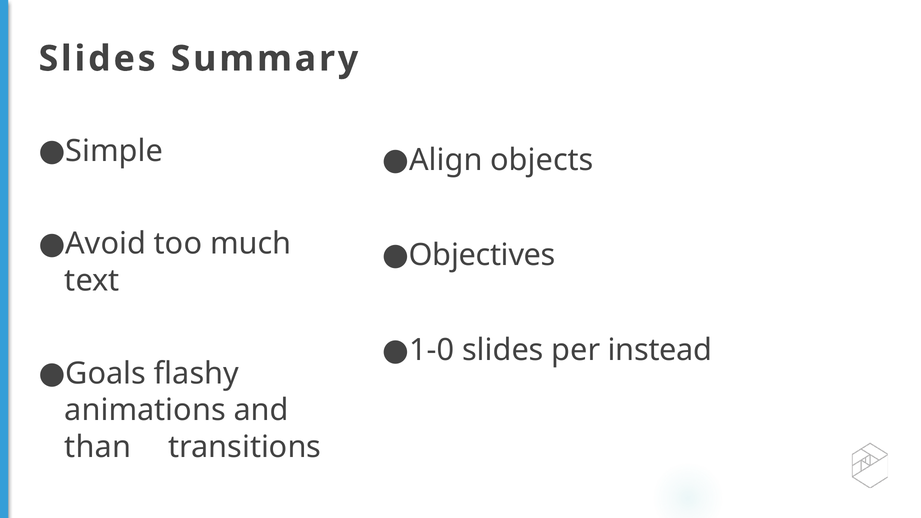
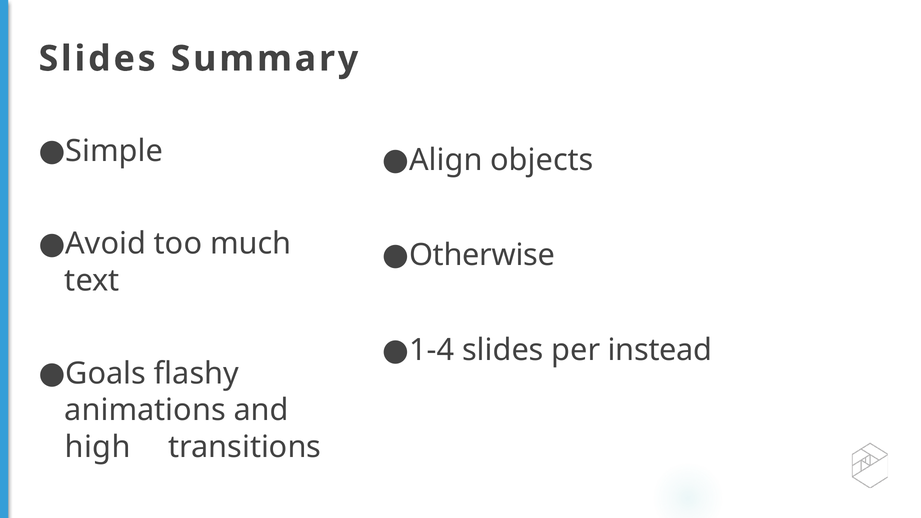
Objectives: Objectives -> Otherwise
1-0: 1-0 -> 1-4
than: than -> high
